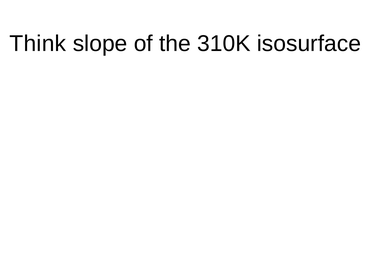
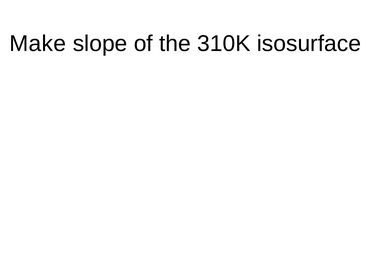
Think: Think -> Make
